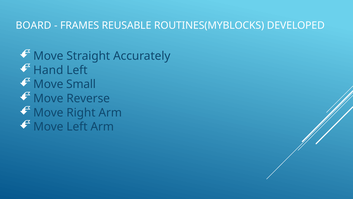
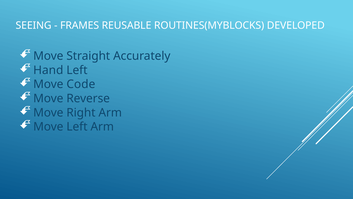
BOARD: BOARD -> SEEING
Small: Small -> Code
